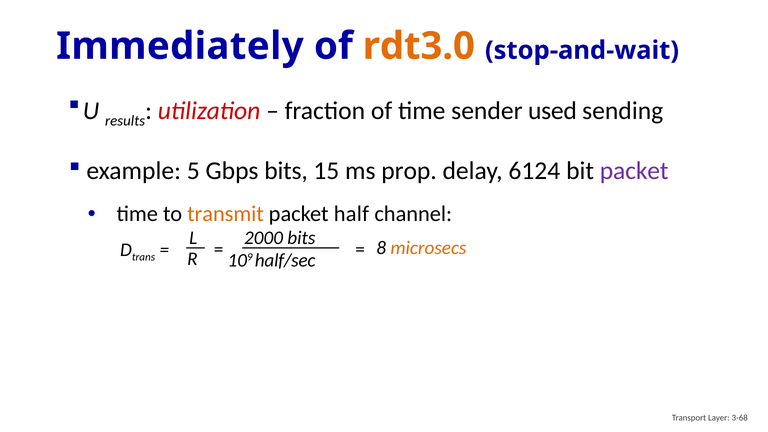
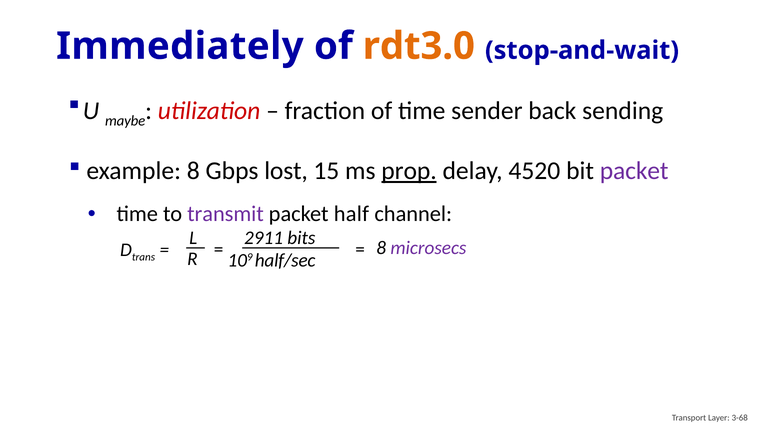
results: results -> maybe
used: used -> back
example 5: 5 -> 8
Gbps bits: bits -> lost
prop underline: none -> present
6124: 6124 -> 4520
transmit colour: orange -> purple
2000: 2000 -> 2911
microsecs colour: orange -> purple
